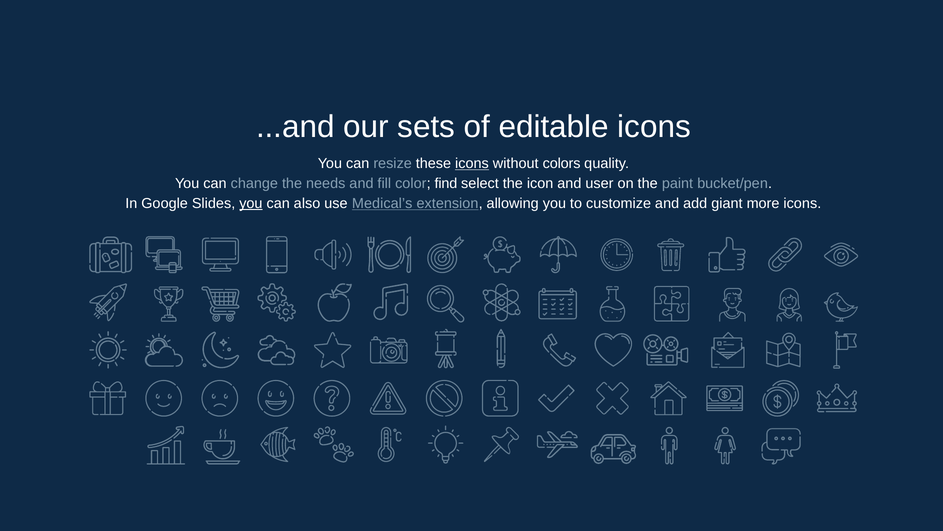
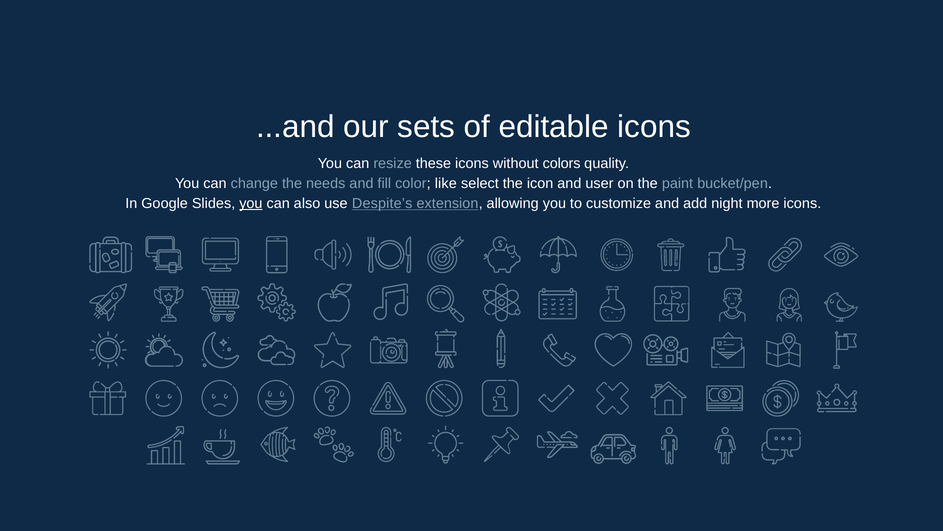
icons at (472, 163) underline: present -> none
find: find -> like
Medical’s: Medical’s -> Despite’s
giant: giant -> night
